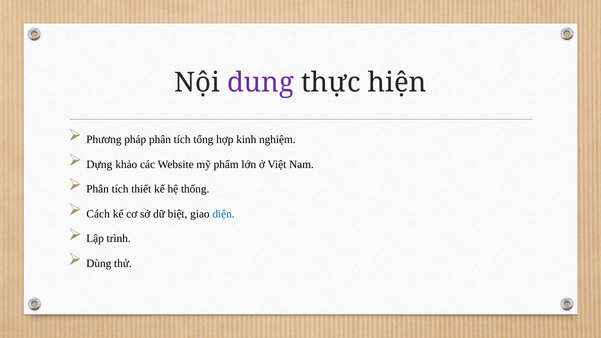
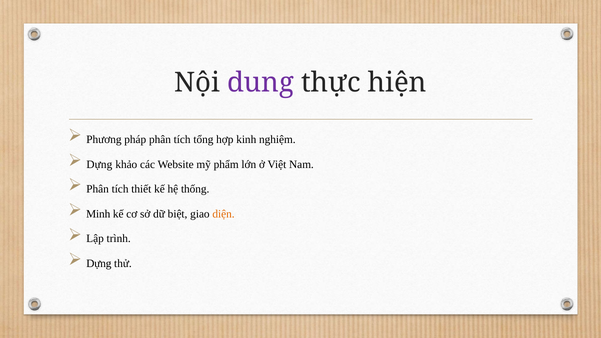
Cách: Cách -> Minh
diện colour: blue -> orange
Dùng at (99, 264): Dùng -> Dựng
